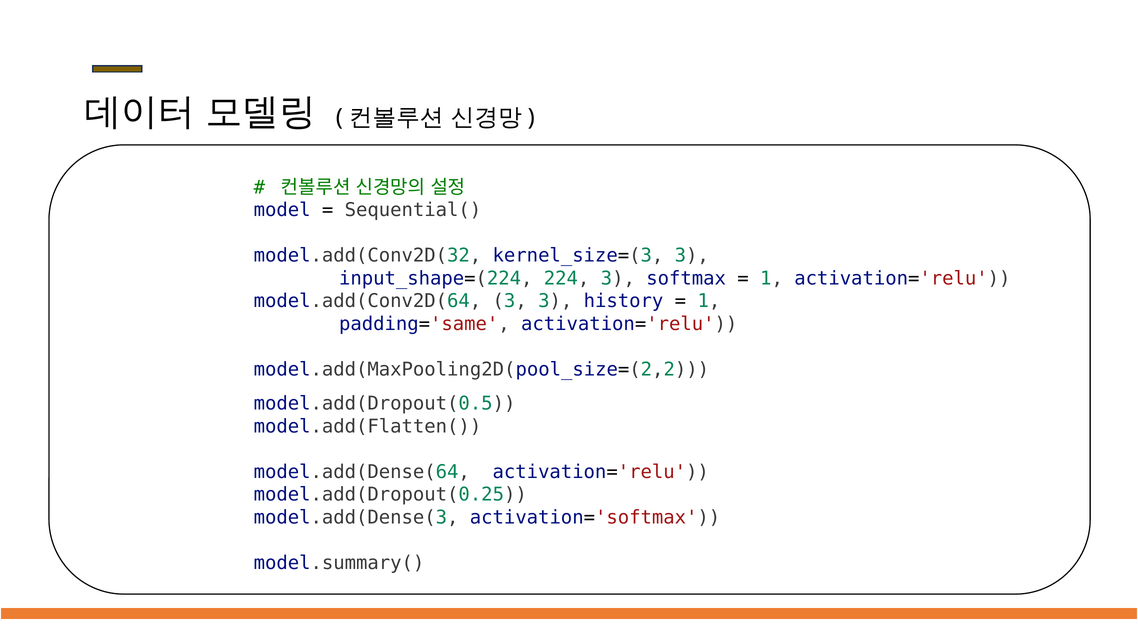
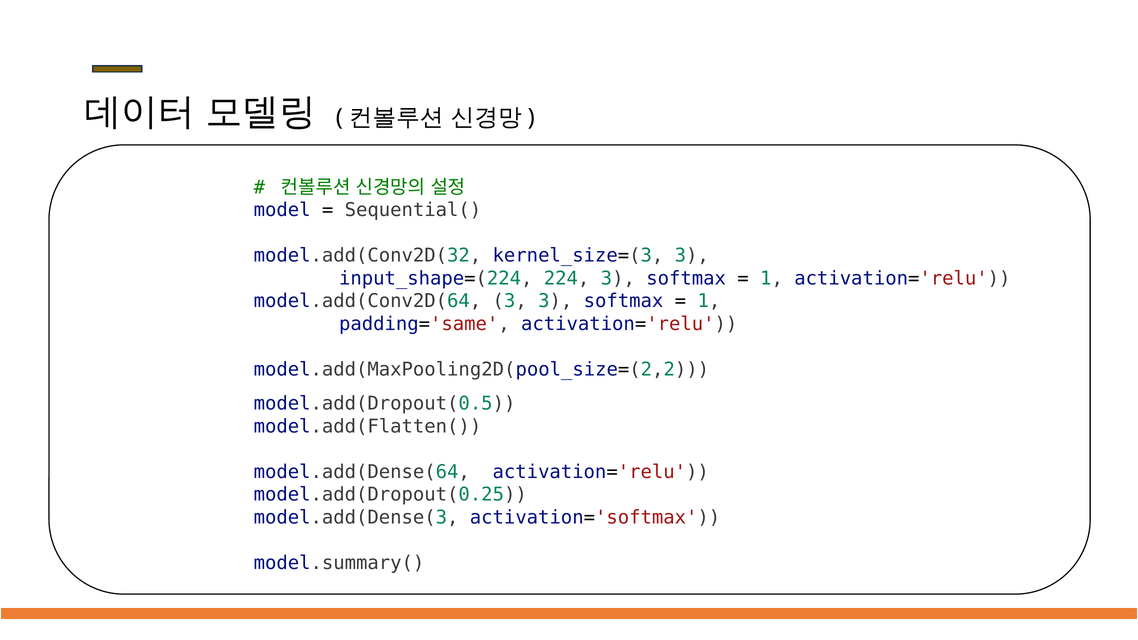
3 3 history: history -> softmax
